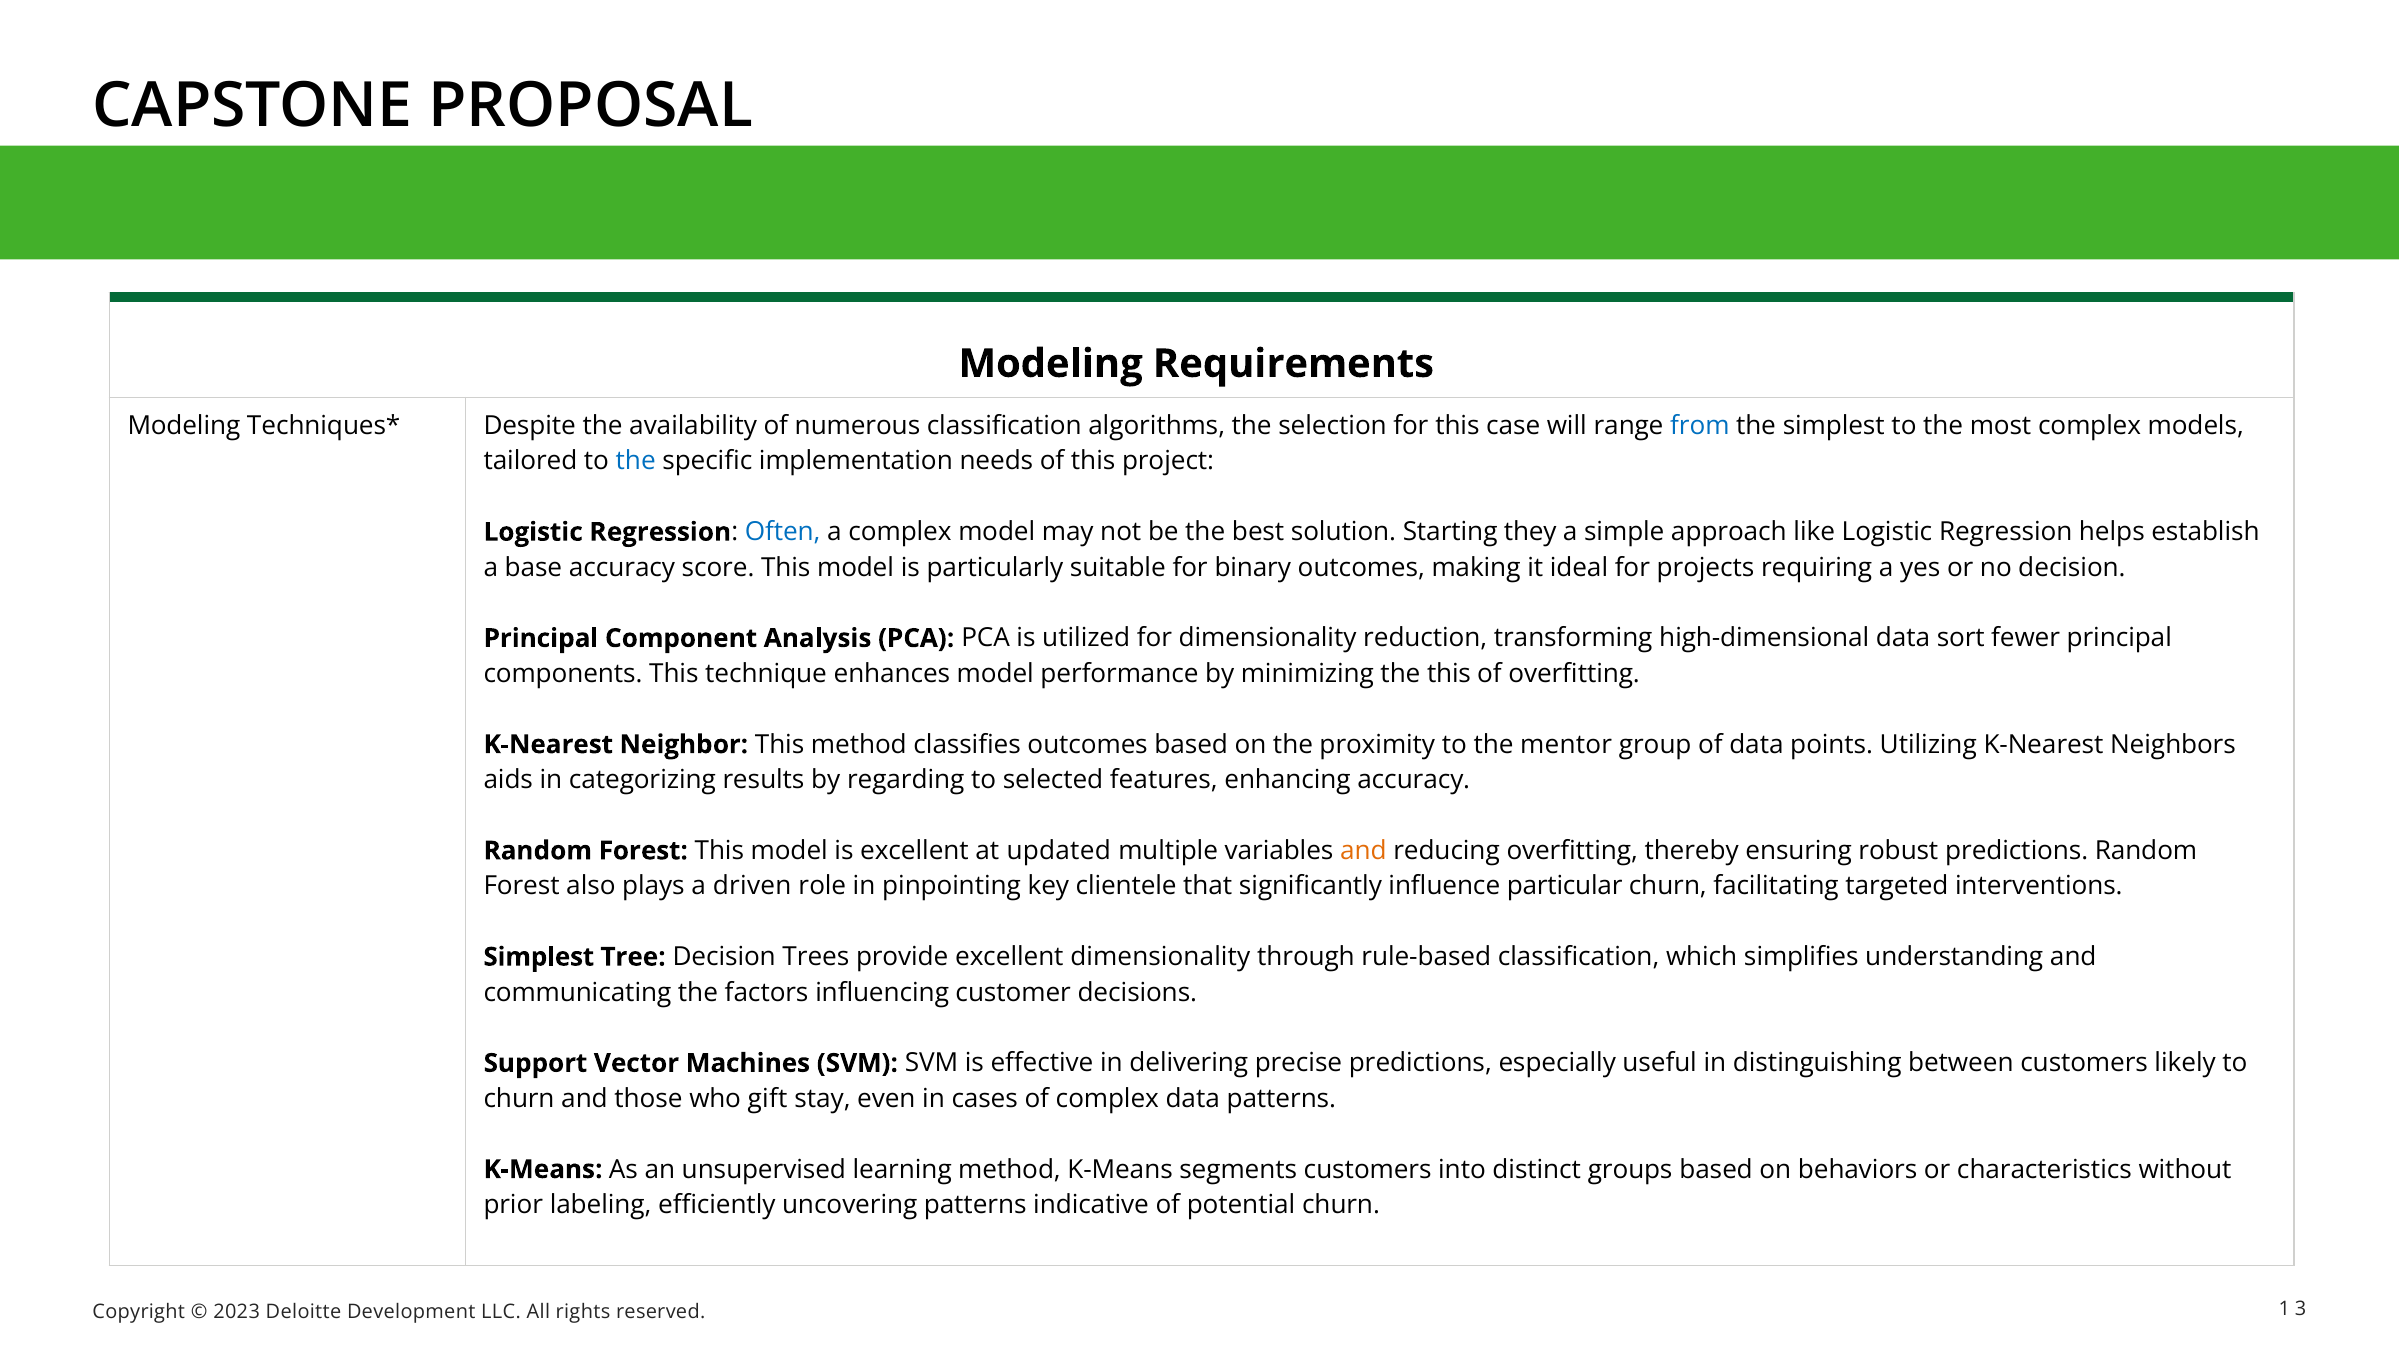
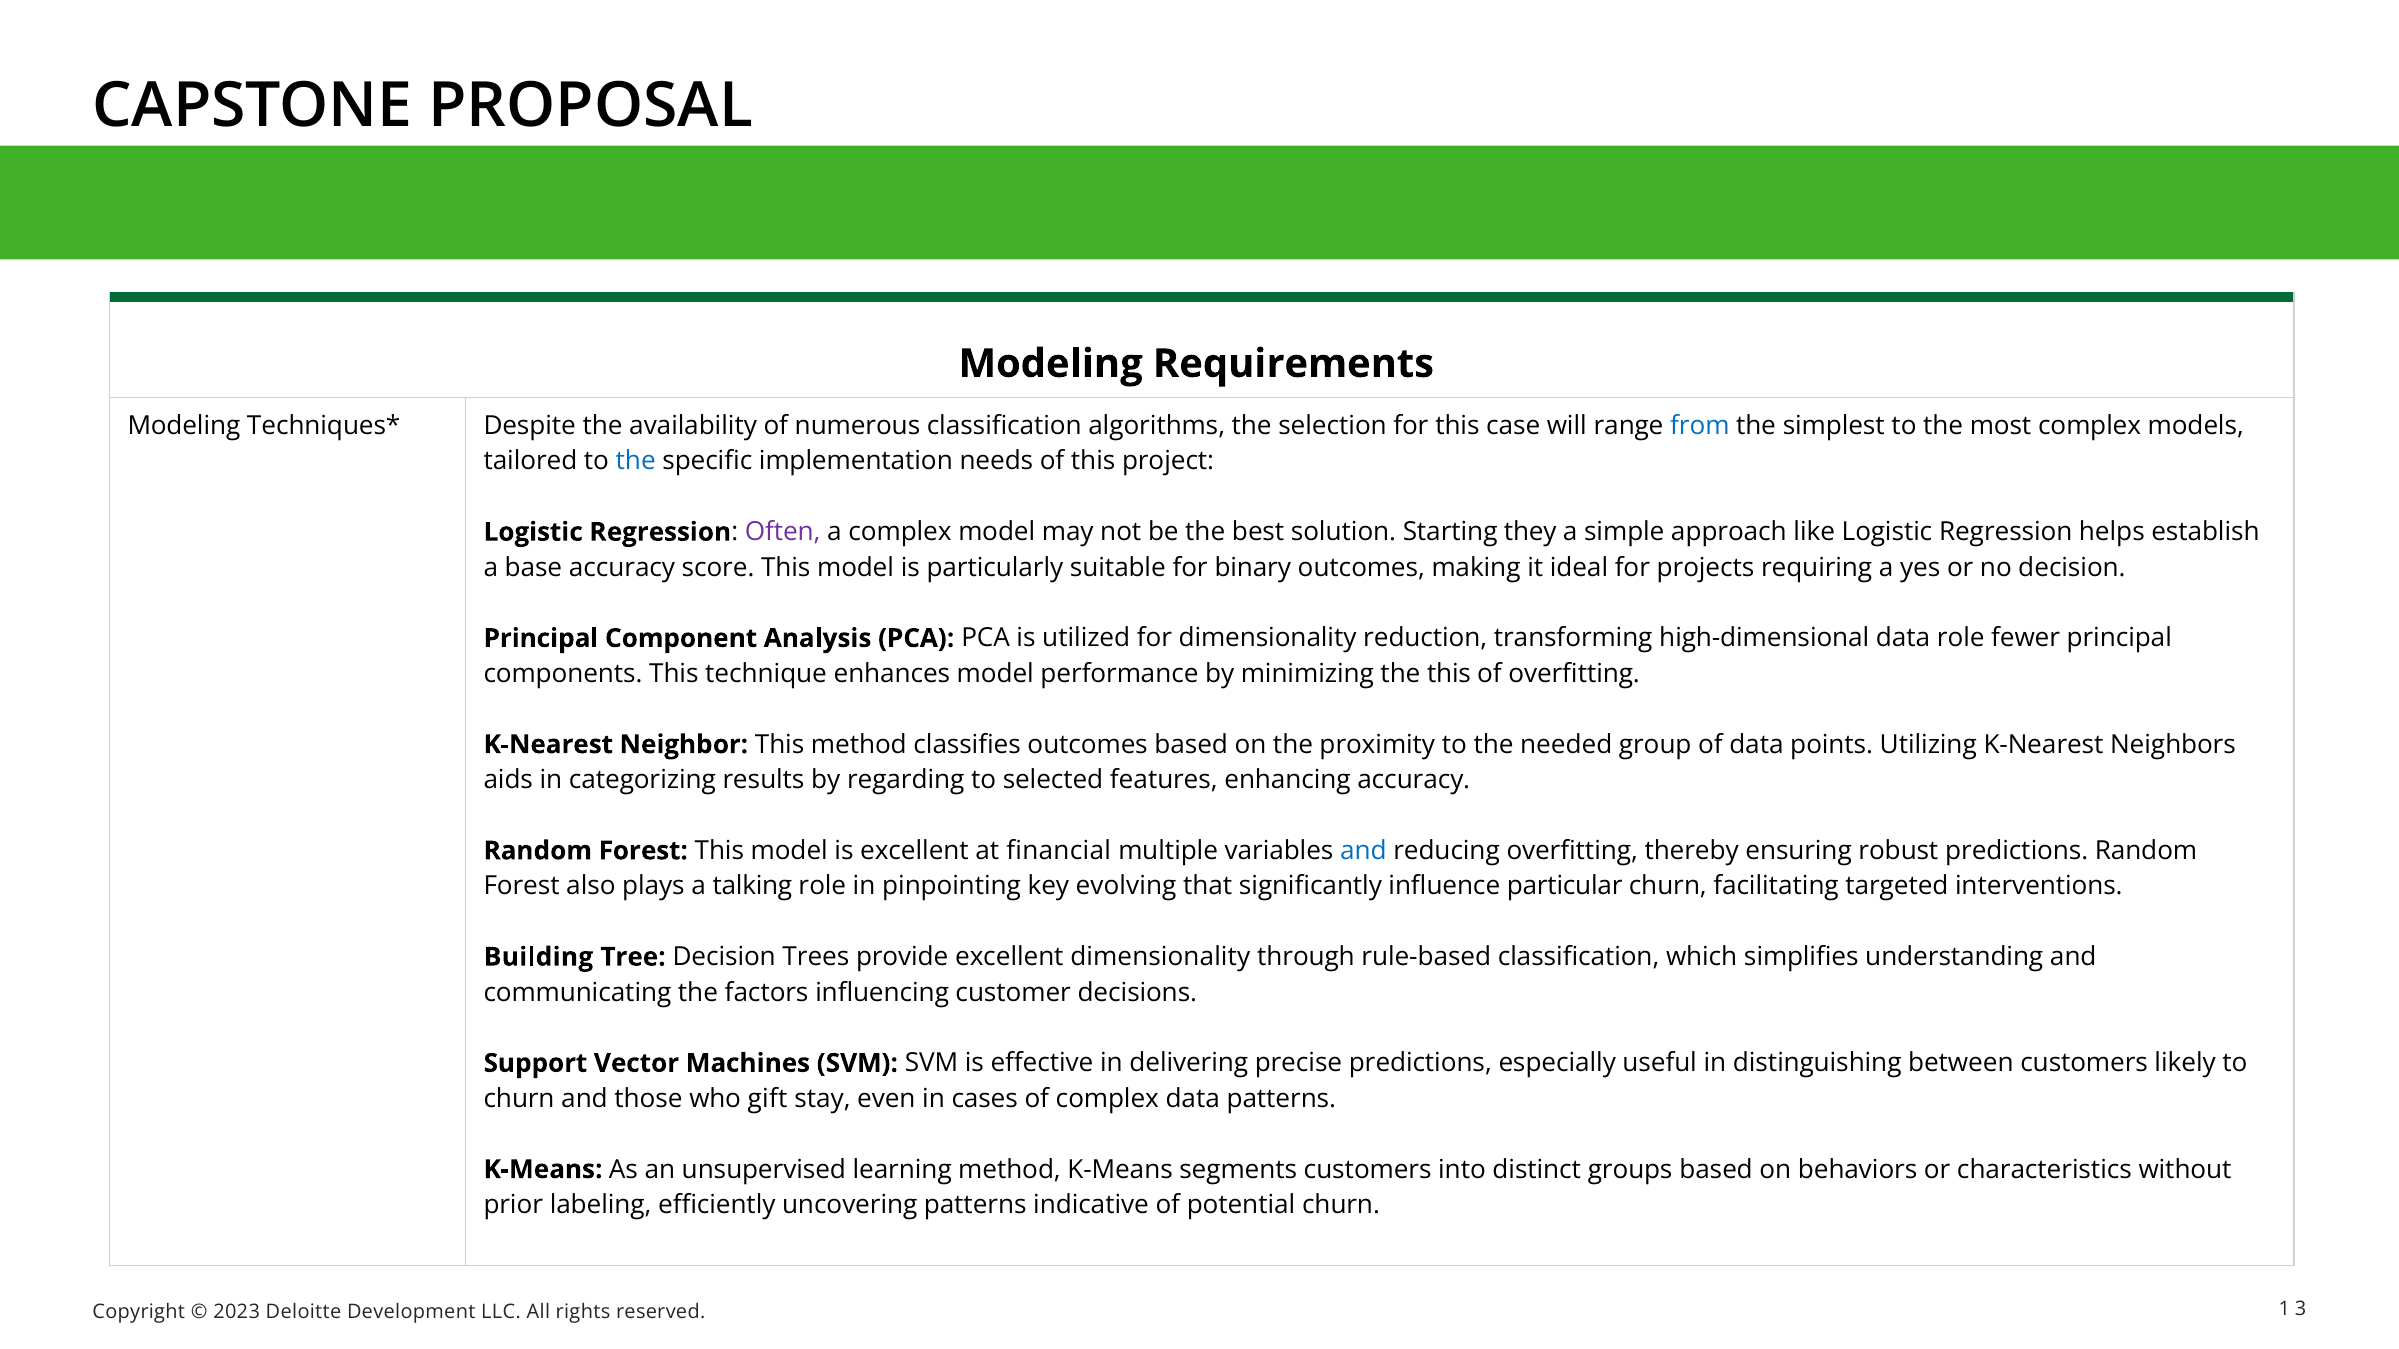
Often colour: blue -> purple
data sort: sort -> role
mentor: mentor -> needed
updated: updated -> financial
and at (1363, 851) colour: orange -> blue
driven: driven -> talking
clientele: clientele -> evolving
Simplest at (539, 957): Simplest -> Building
